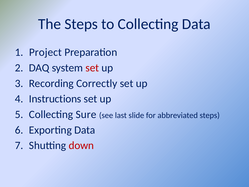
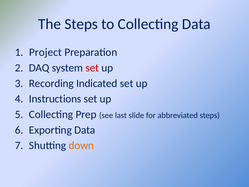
Correctly: Correctly -> Indicated
Sure: Sure -> Prep
down colour: red -> orange
